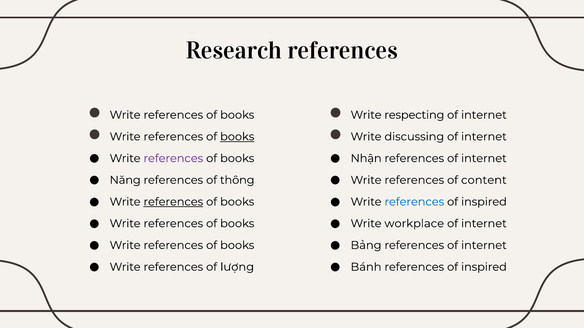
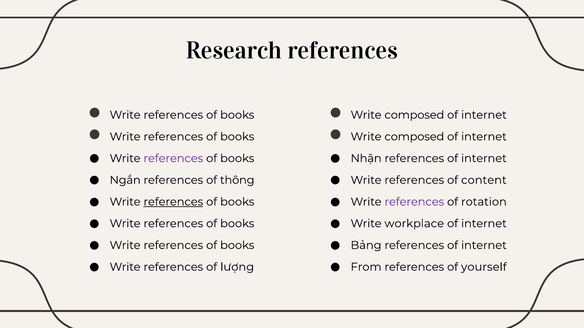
respecting at (414, 115): respecting -> composed
books at (237, 137) underline: present -> none
discussing at (414, 137): discussing -> composed
Năng: Năng -> Ngắn
references at (414, 202) colour: blue -> purple
inspired at (484, 202): inspired -> rotation
Bánh: Bánh -> From
inspired at (484, 267): inspired -> yourself
